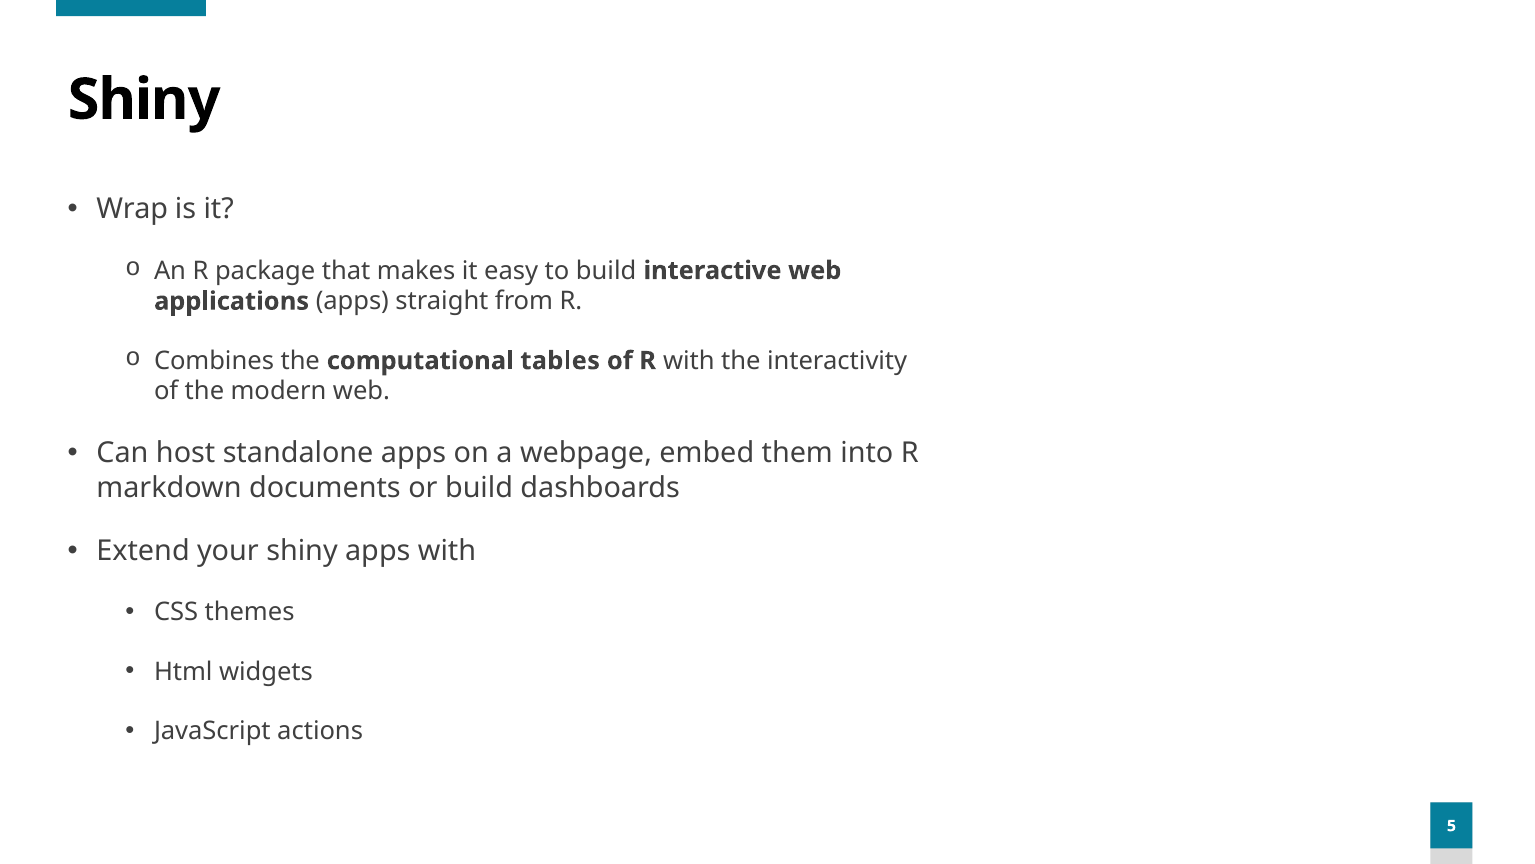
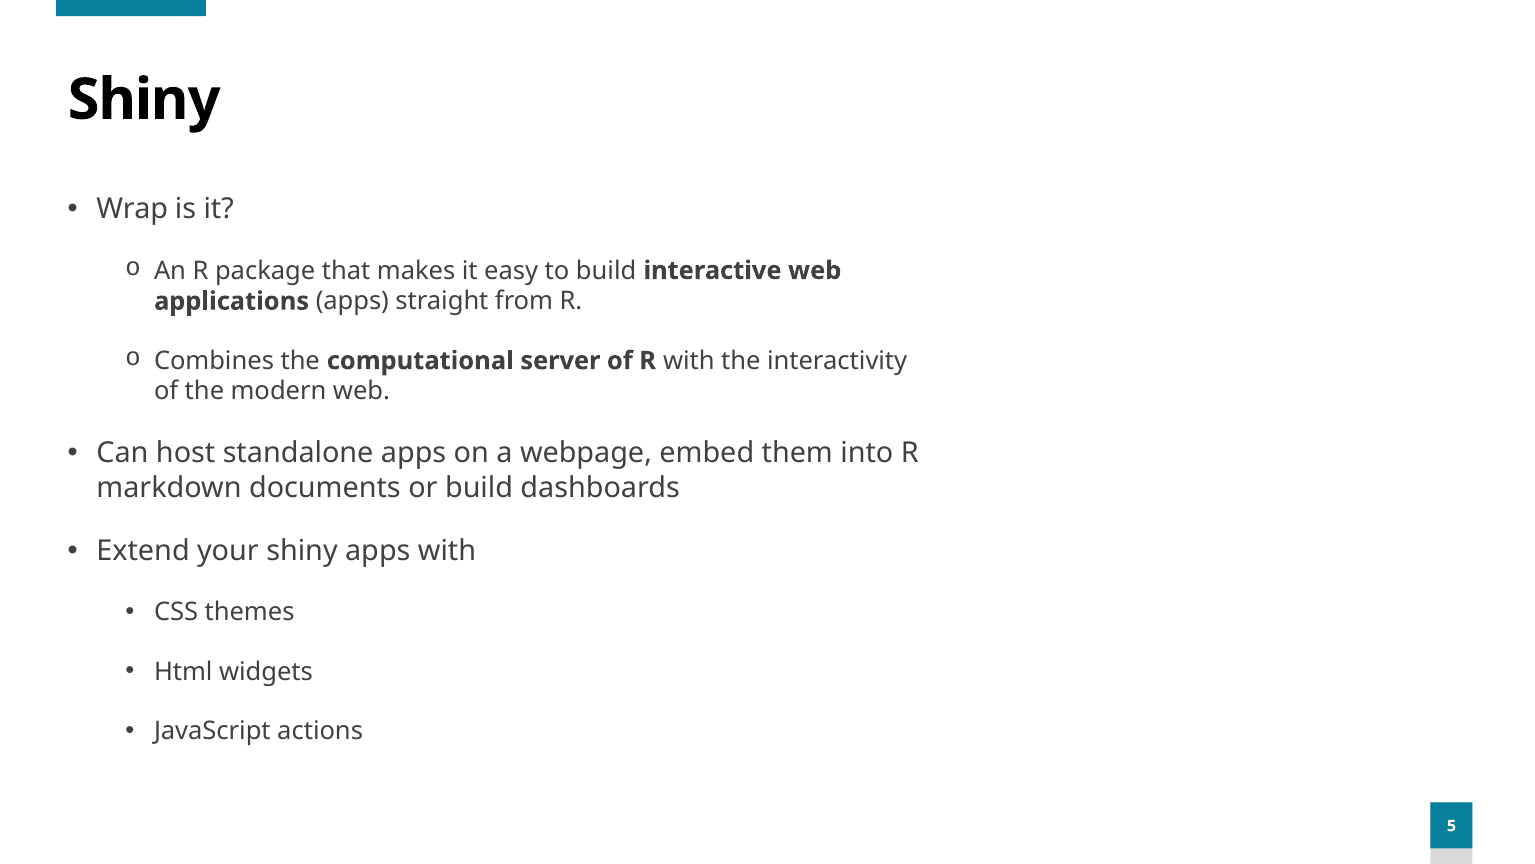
tables: tables -> server
